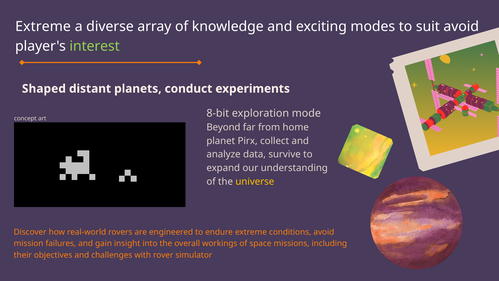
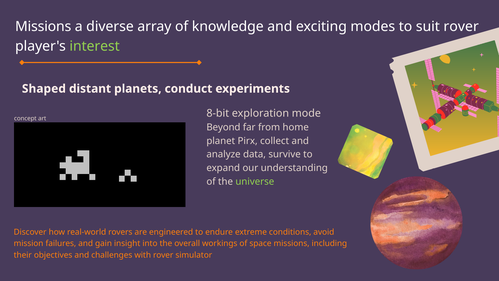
Extreme at (43, 27): Extreme -> Missions
suit avoid: avoid -> rover
universe colour: yellow -> light green
